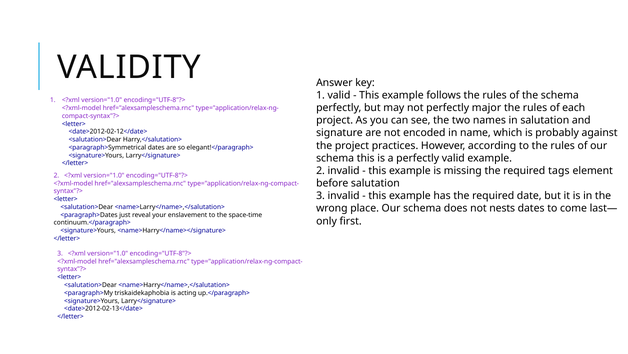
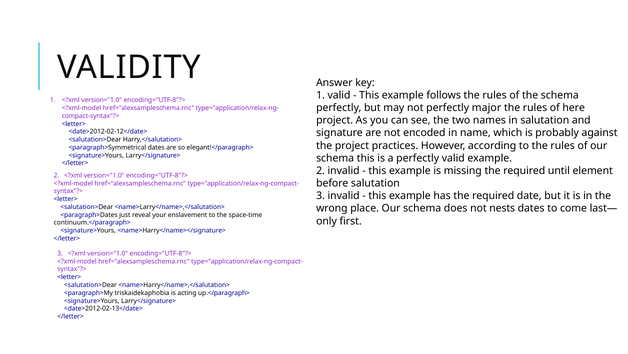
each: each -> here
tags: tags -> until
